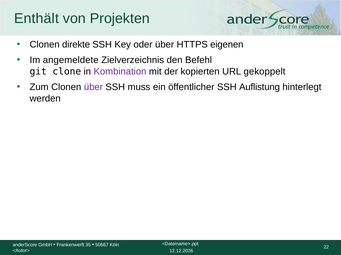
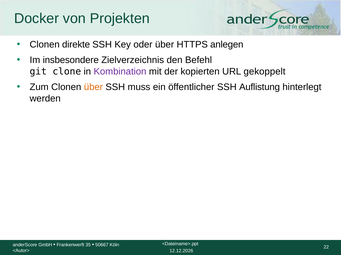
Enthält: Enthält -> Docker
eigenen: eigenen -> anlegen
angemeldete: angemeldete -> insbesondere
über at (93, 87) colour: purple -> orange
